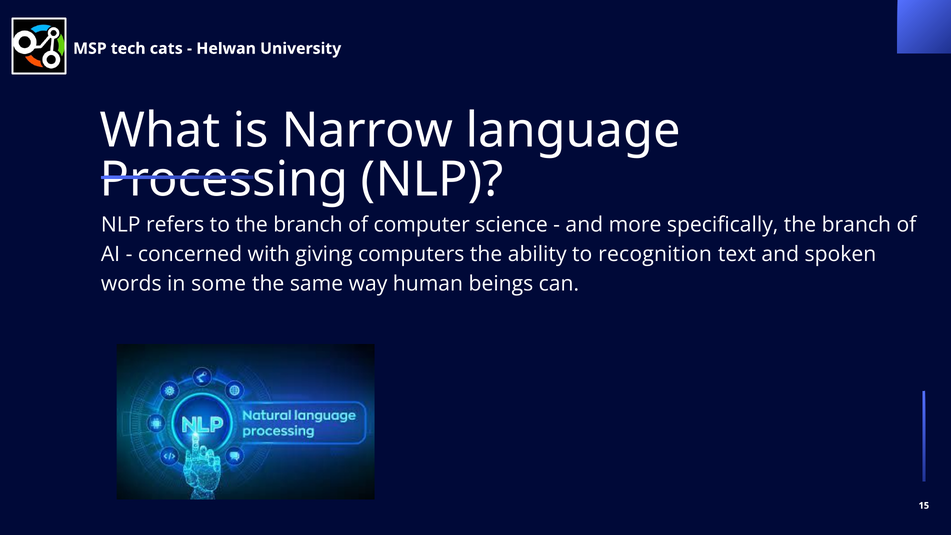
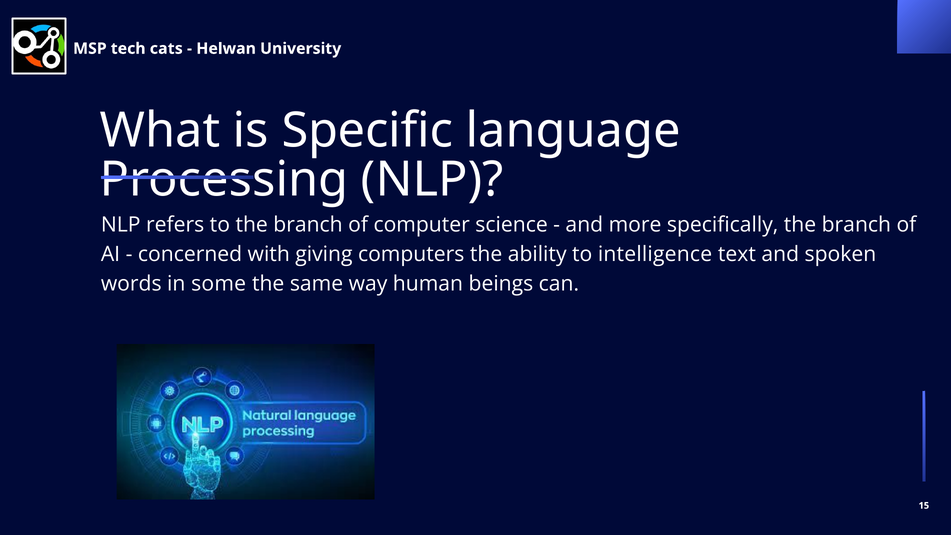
Narrow: Narrow -> Specific
recognition: recognition -> intelligence
